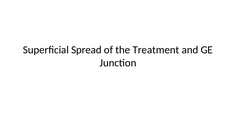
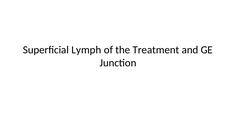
Spread: Spread -> Lymph
